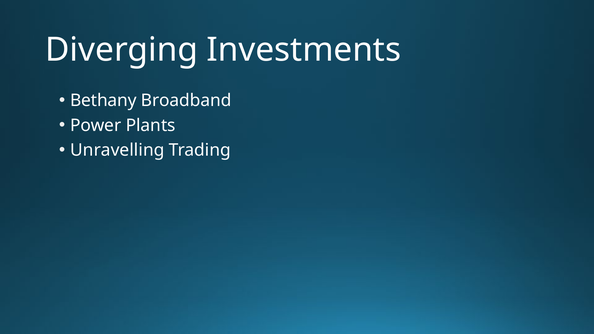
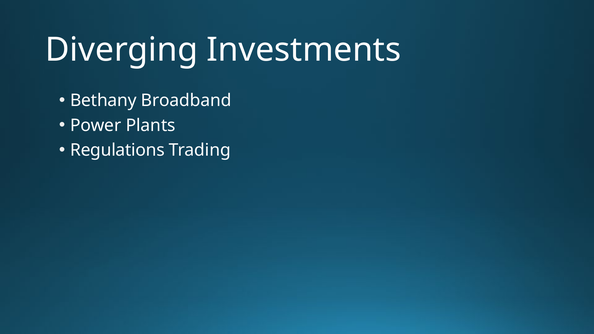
Unravelling: Unravelling -> Regulations
